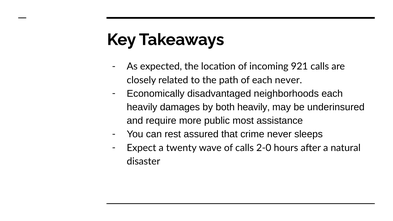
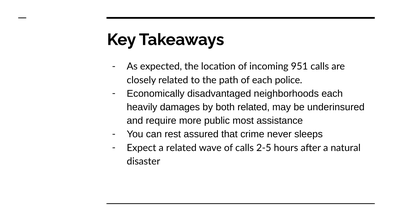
921: 921 -> 951
each never: never -> police
both heavily: heavily -> related
a twenty: twenty -> related
2-0: 2-0 -> 2-5
